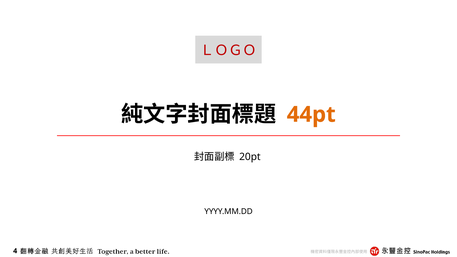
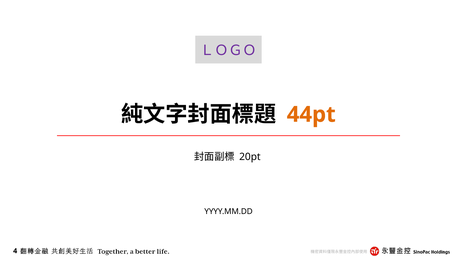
ＬＯＧＯ colour: red -> purple
